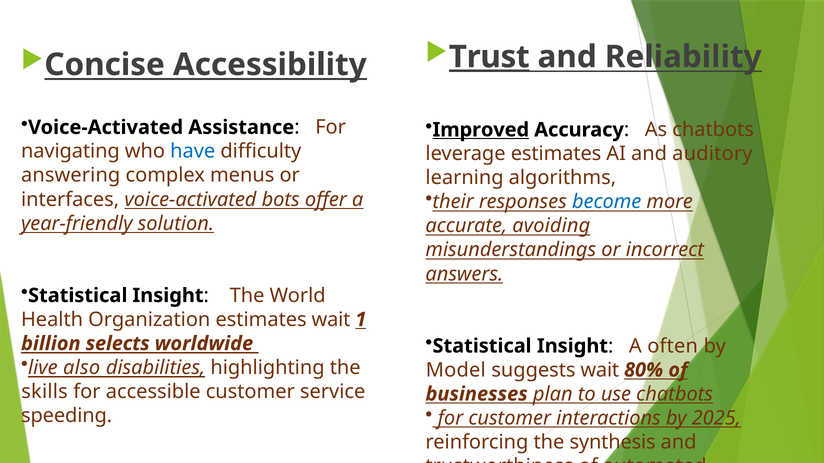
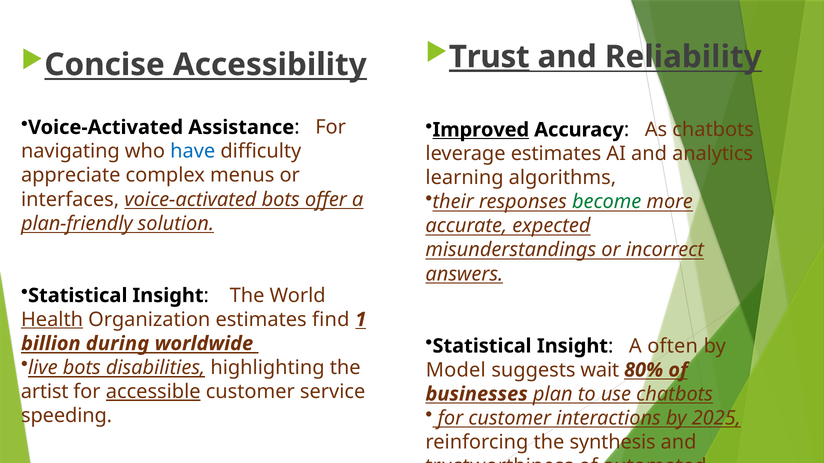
auditory: auditory -> analytics
answering: answering -> appreciate
become colour: blue -> green
year-friendly: year-friendly -> plan-friendly
avoiding: avoiding -> expected
Health underline: none -> present
estimates wait: wait -> find
selects: selects -> during
live also: also -> bots
skills: skills -> artist
accessible underline: none -> present
